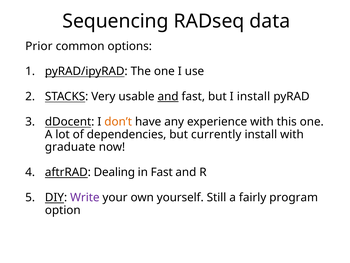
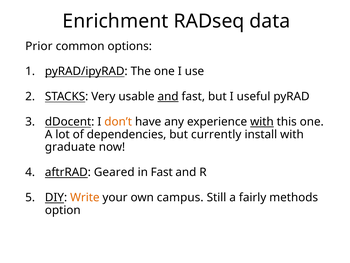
Sequencing: Sequencing -> Enrichment
I install: install -> useful
with at (262, 122) underline: none -> present
Dealing: Dealing -> Geared
Write colour: purple -> orange
yourself: yourself -> campus
program: program -> methods
